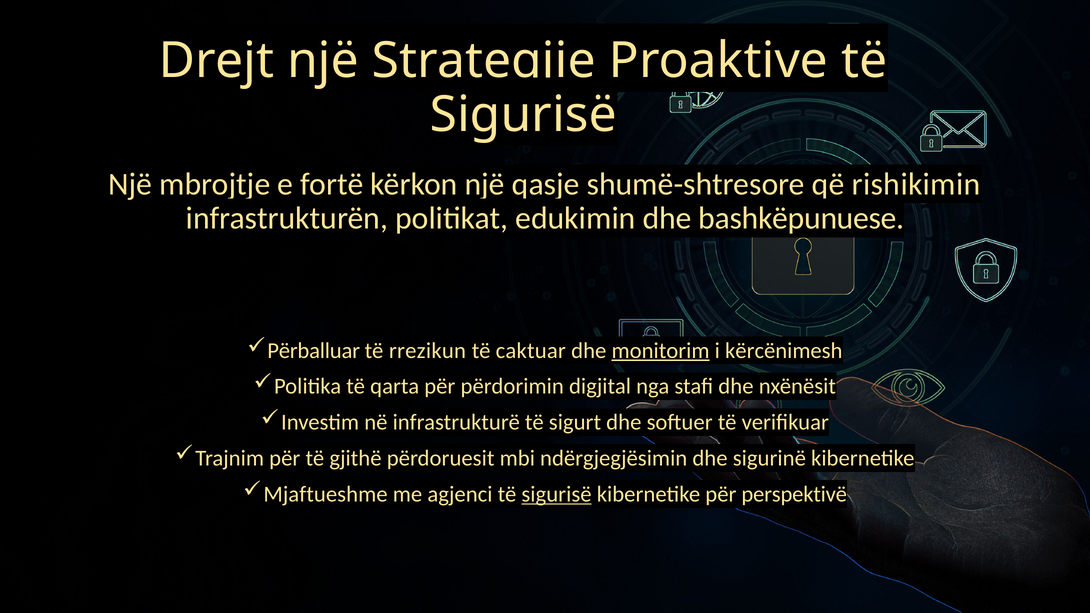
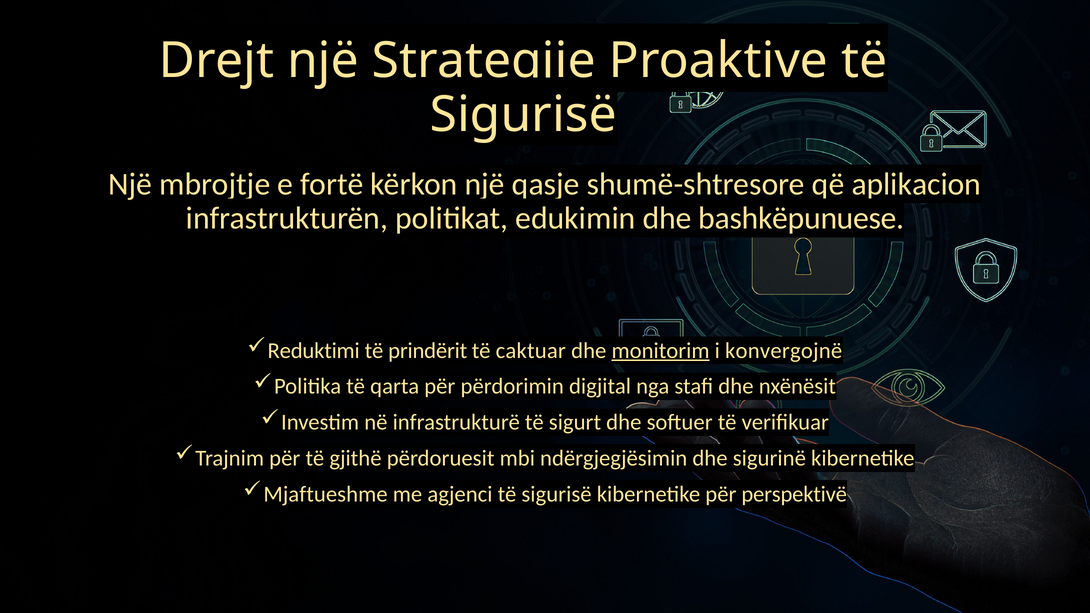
rishikimin: rishikimin -> aplikacion
Përballuar: Përballuar -> Reduktimi
rrezikun: rrezikun -> prindërit
kërcënimesh: kërcënimesh -> konvergojnë
sigurisë at (557, 494) underline: present -> none
